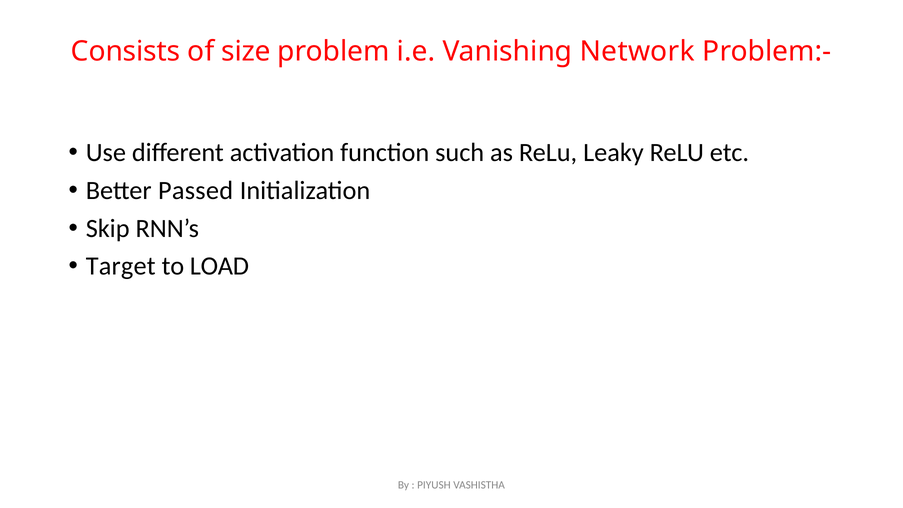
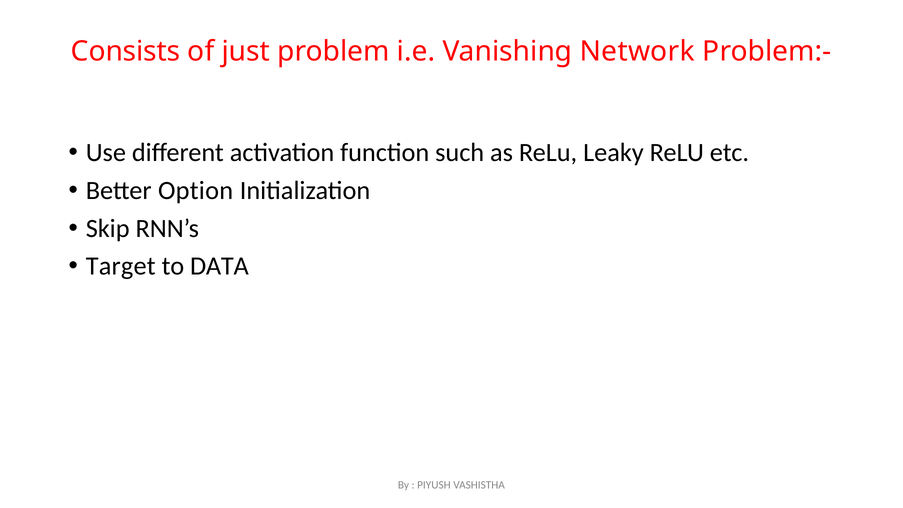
size: size -> just
Passed: Passed -> Option
LOAD: LOAD -> DATA
